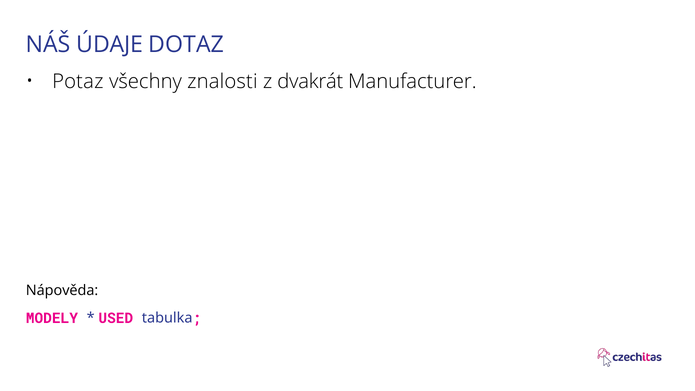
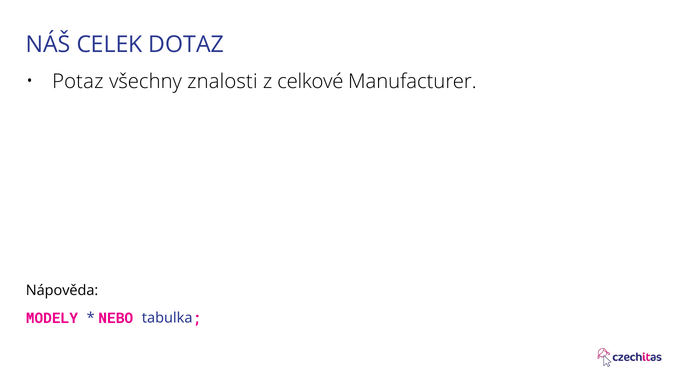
ÚDAJE: ÚDAJE -> CELEK
dvakrát: dvakrát -> celkové
USED: USED -> NEBO
